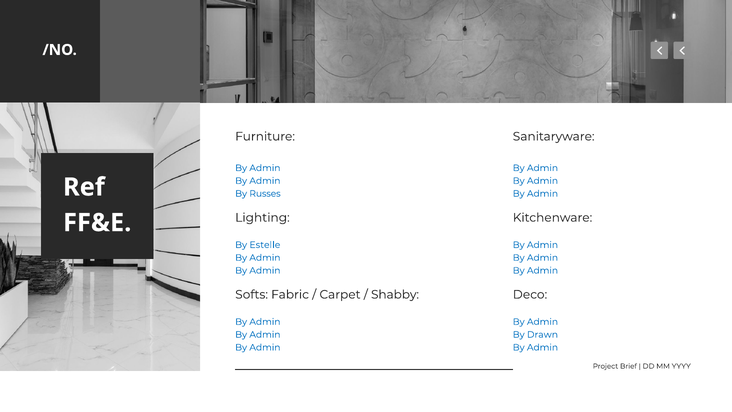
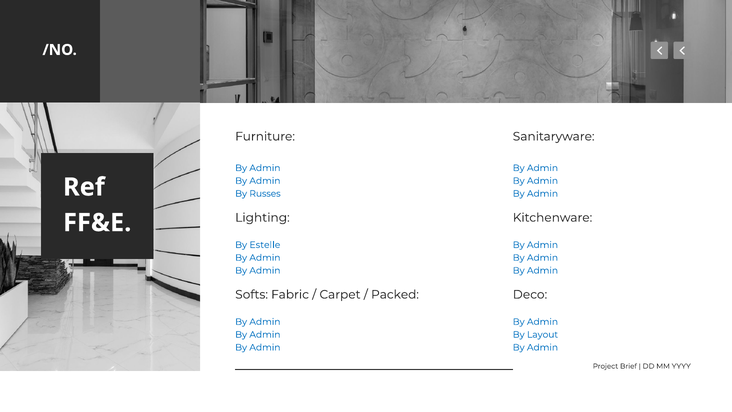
Shabby: Shabby -> Packed
Drawn: Drawn -> Layout
